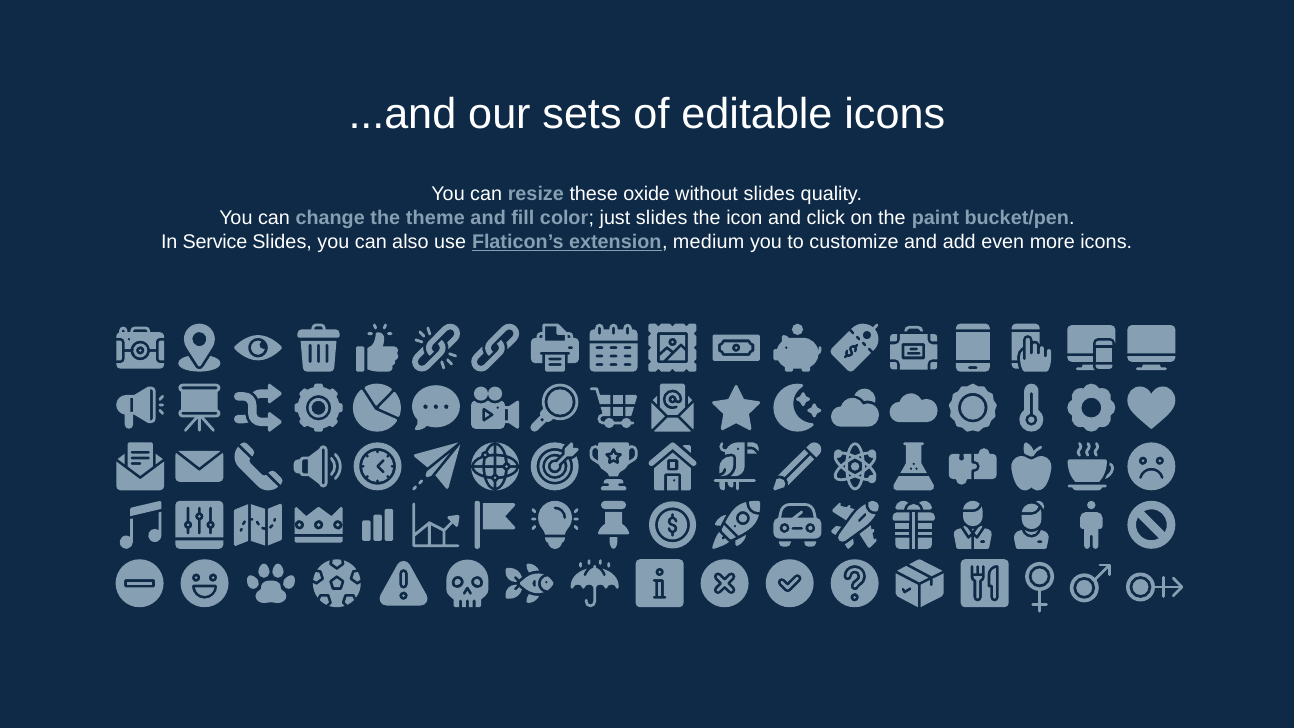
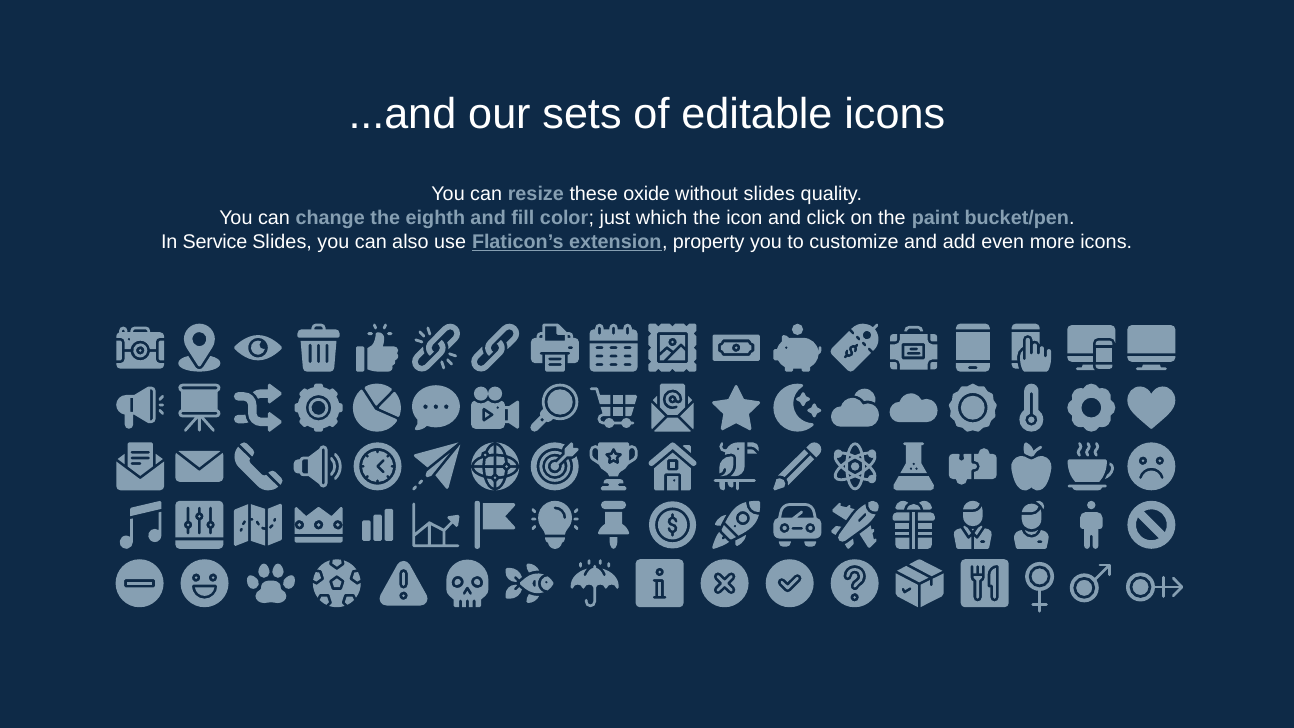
theme: theme -> eighth
just slides: slides -> which
medium: medium -> property
